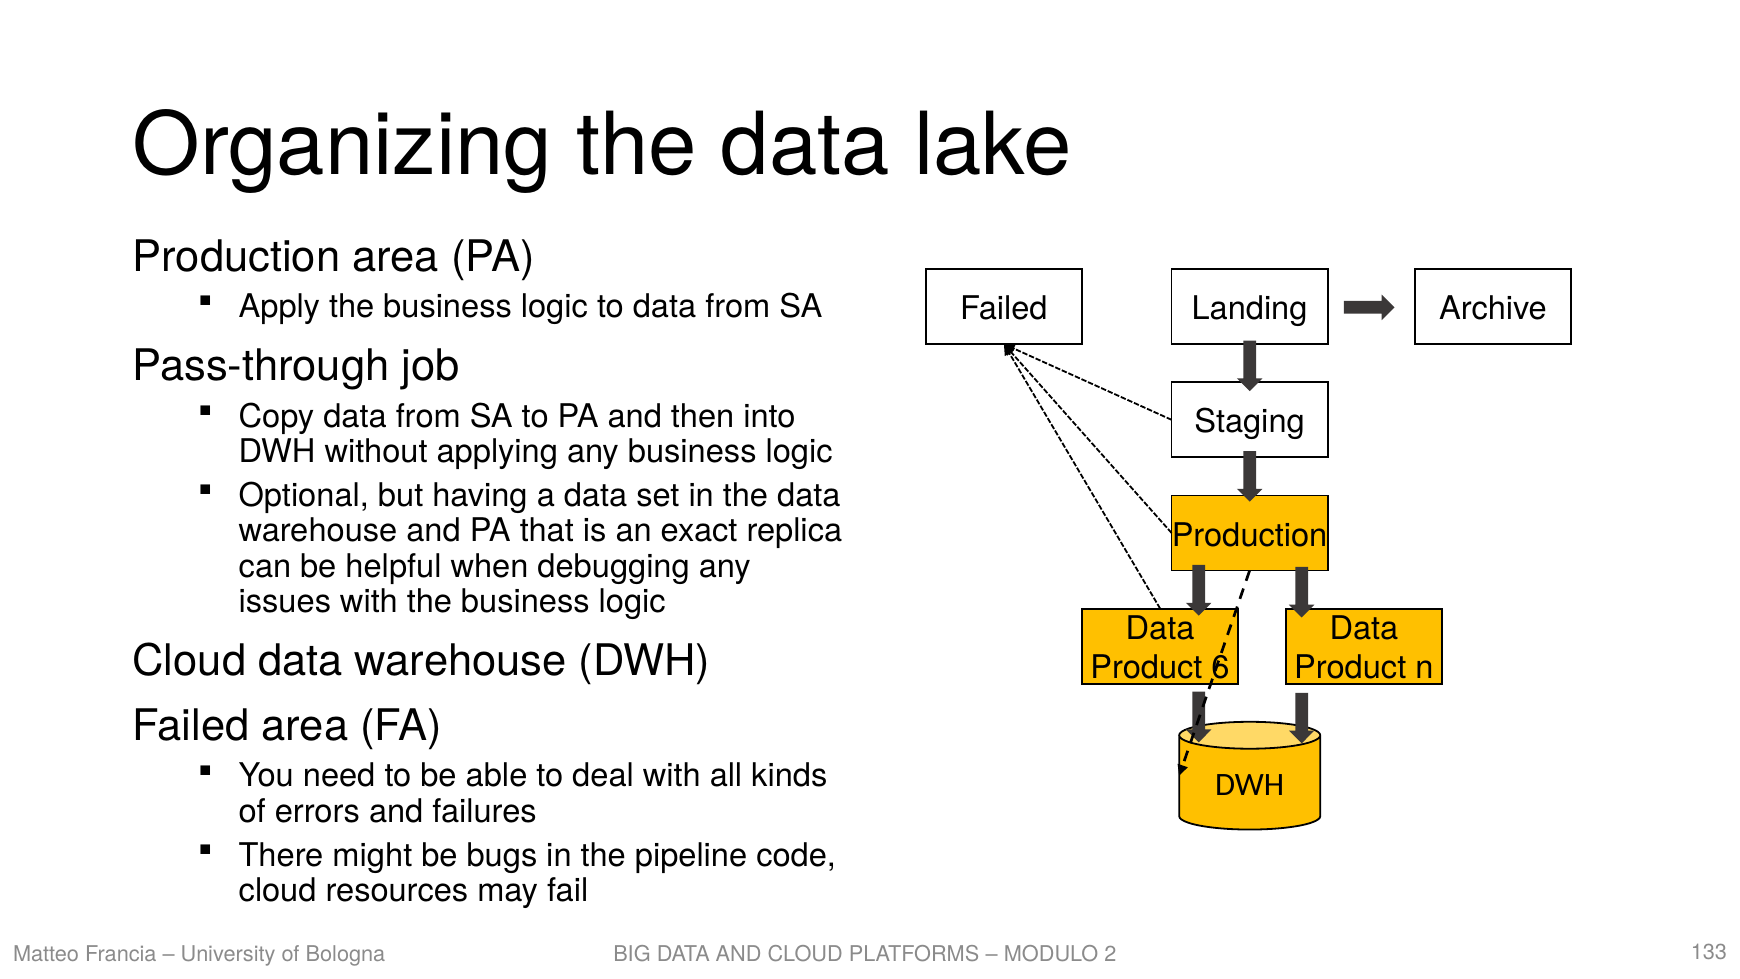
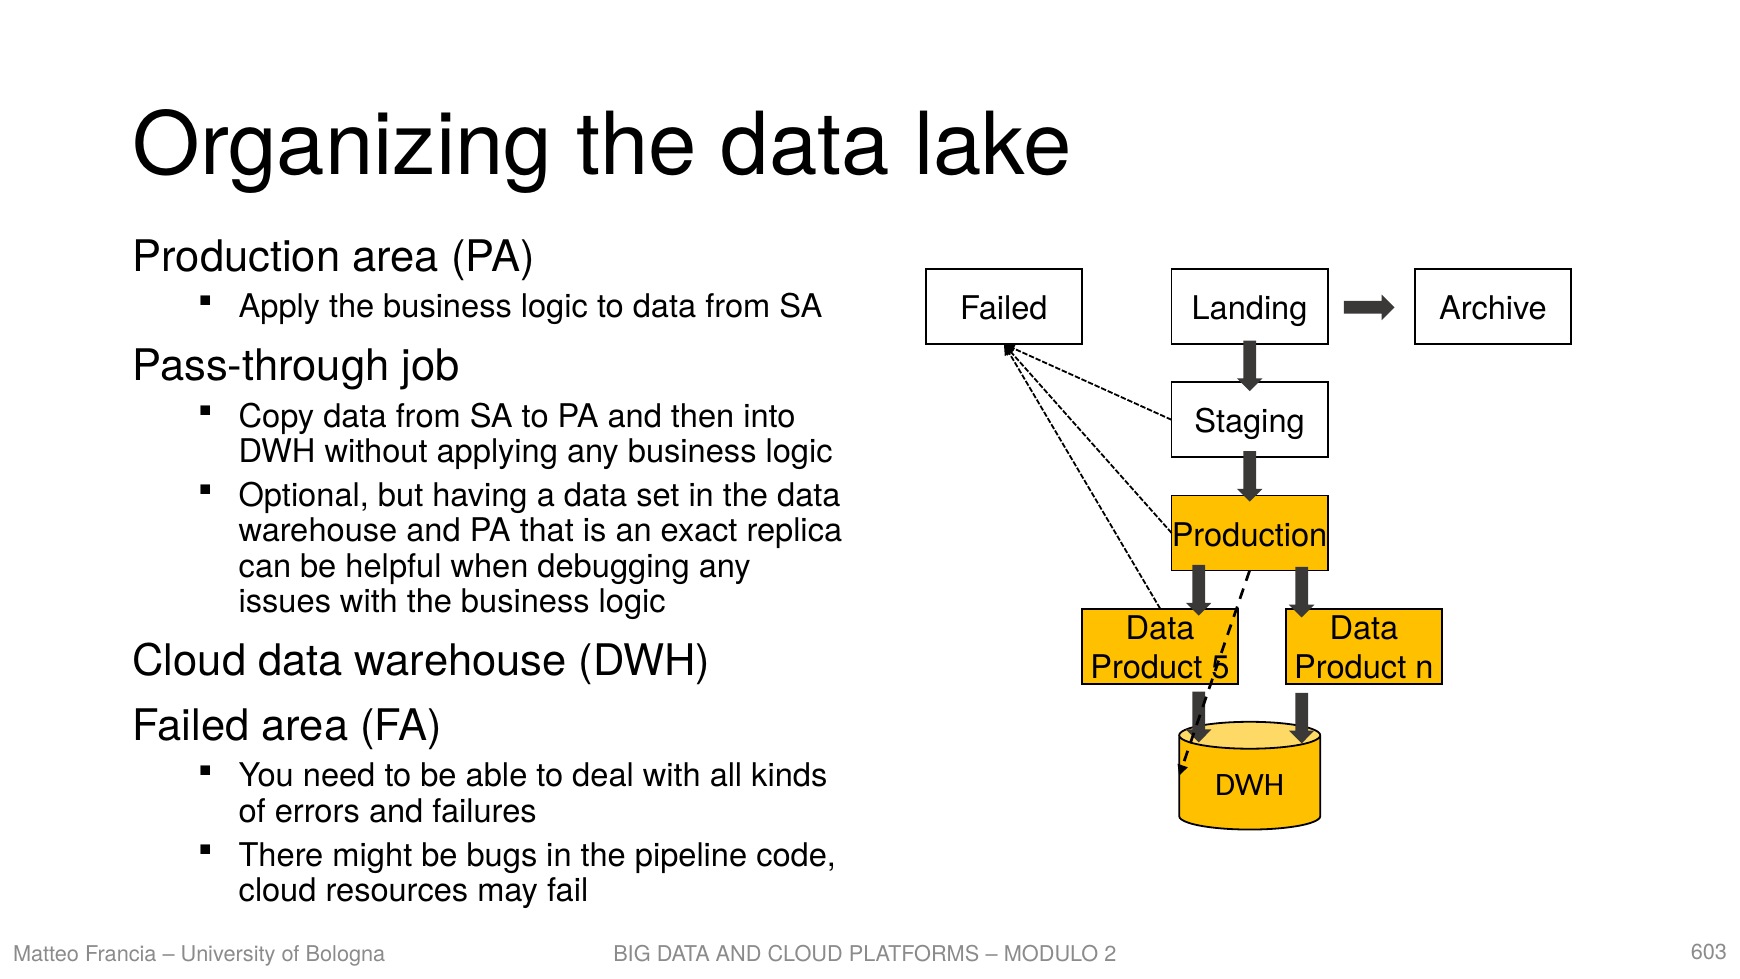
6: 6 -> 5
133: 133 -> 603
